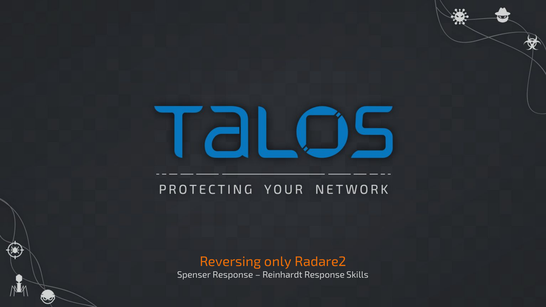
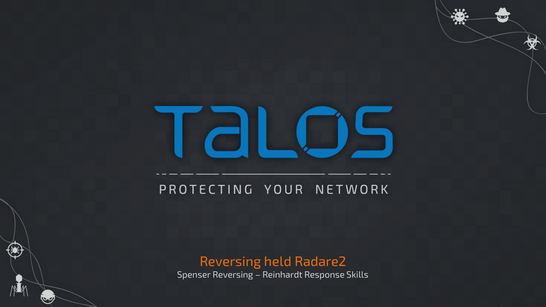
only: only -> held
Spenser Response: Response -> Reversing
